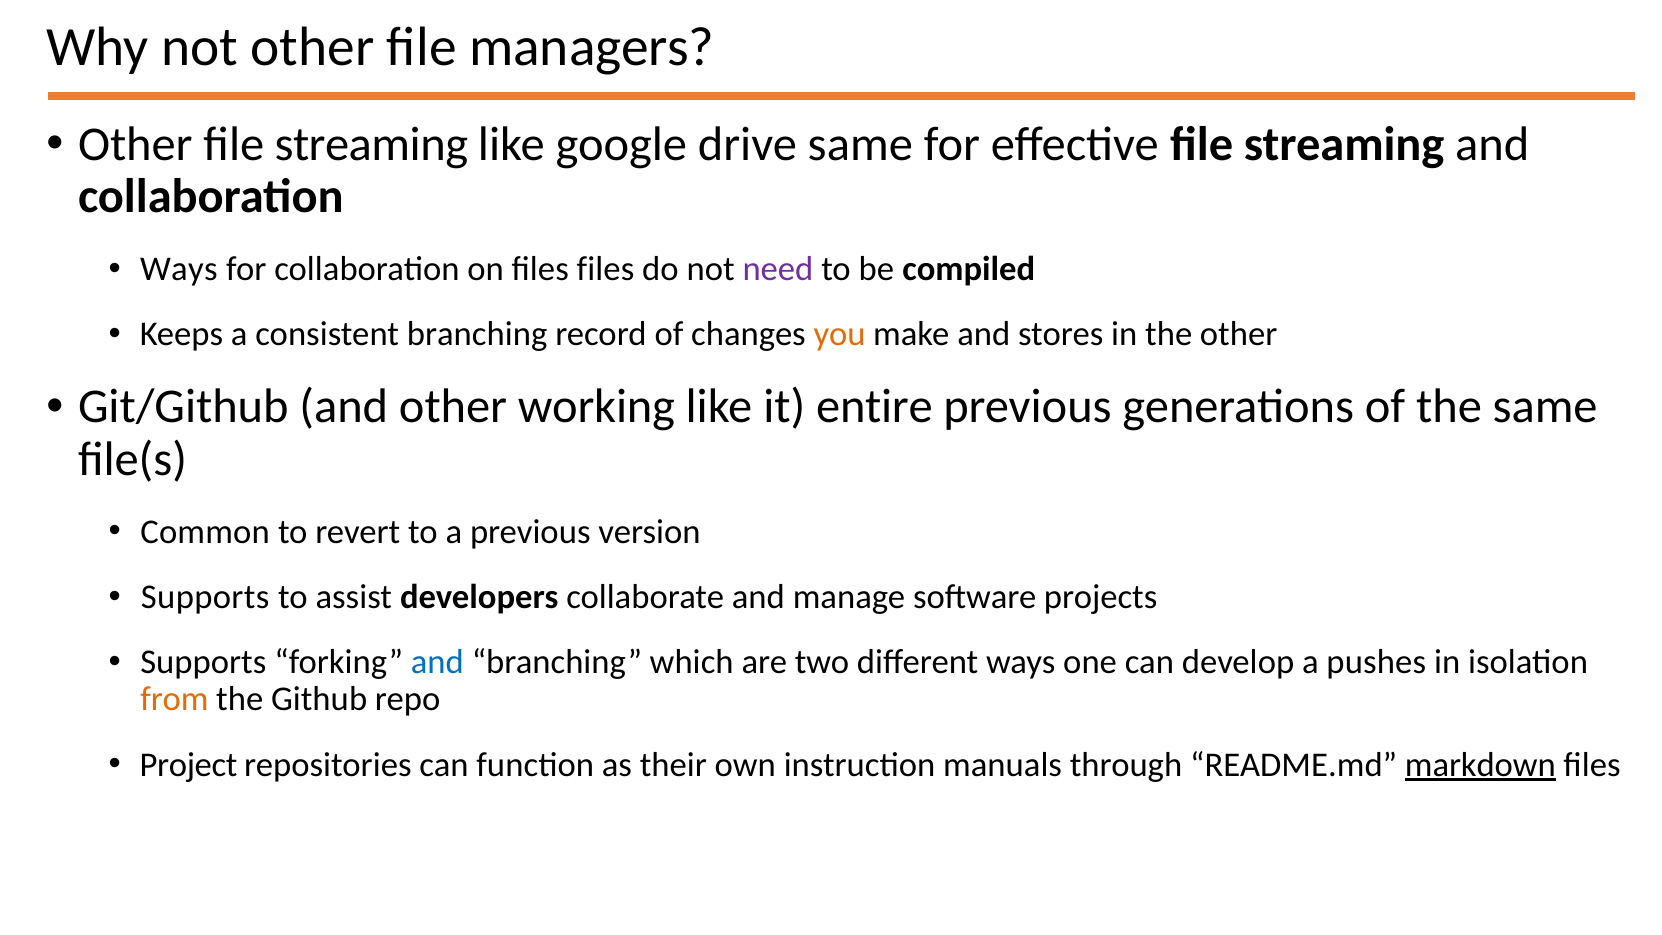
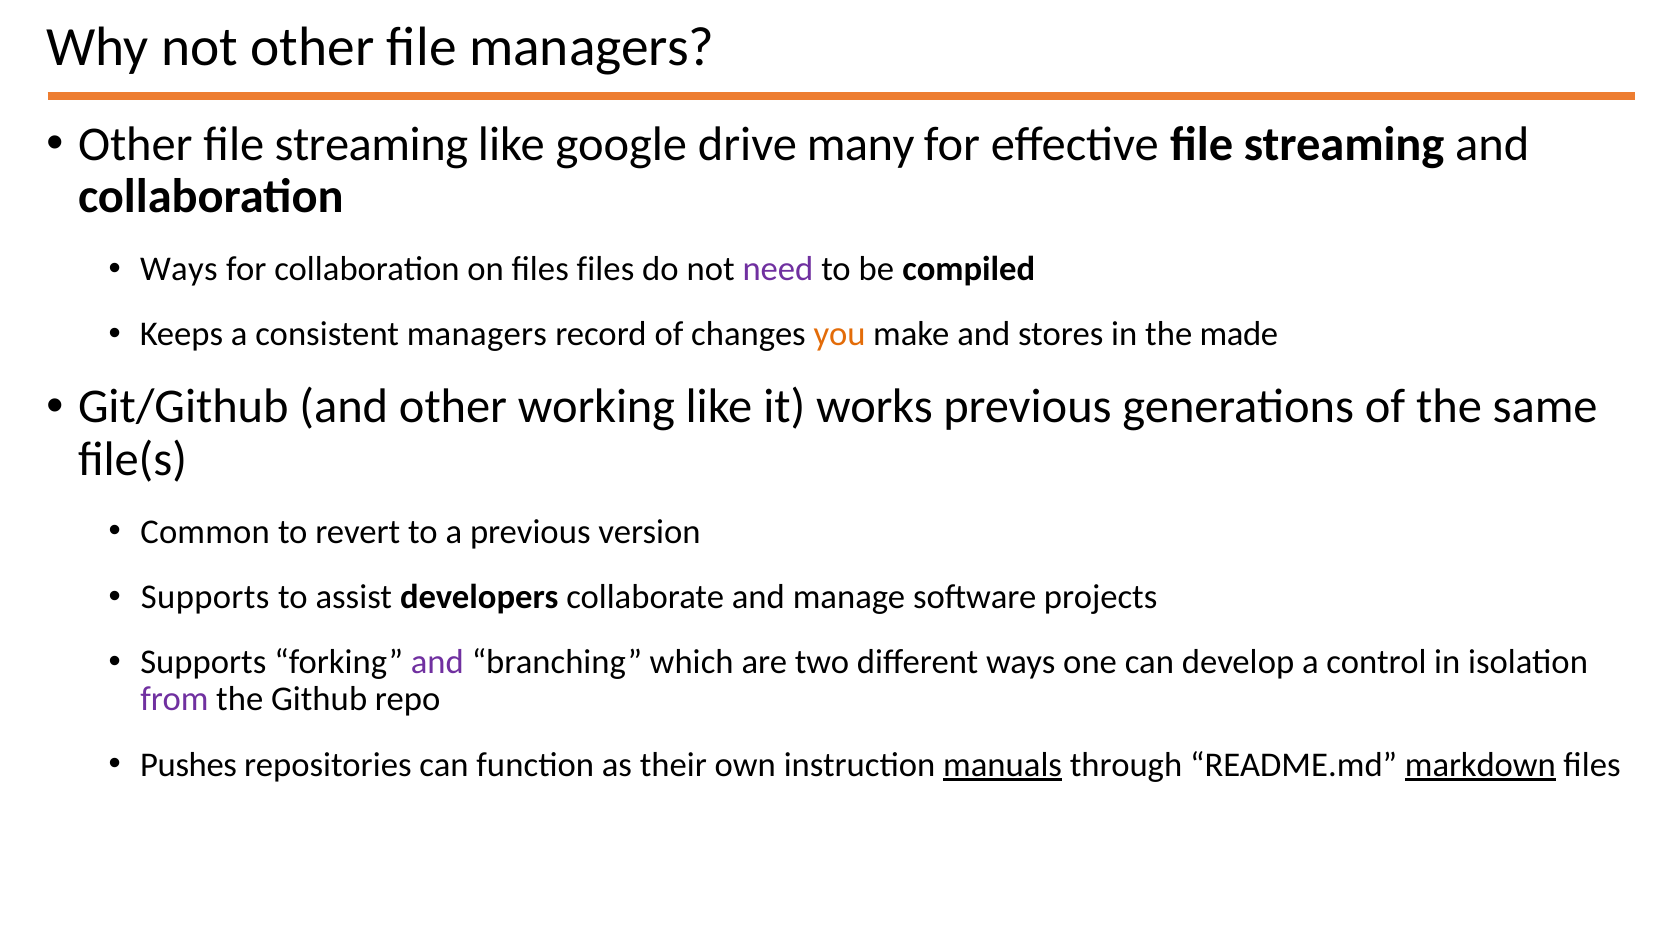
drive same: same -> many
consistent branching: branching -> managers
the other: other -> made
entire: entire -> works
and at (437, 662) colour: blue -> purple
pushes: pushes -> control
from colour: orange -> purple
Project: Project -> Pushes
manuals underline: none -> present
